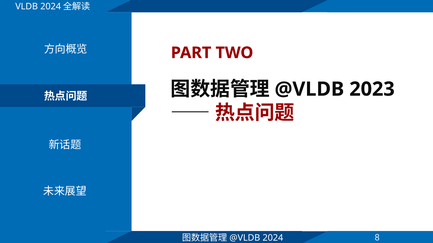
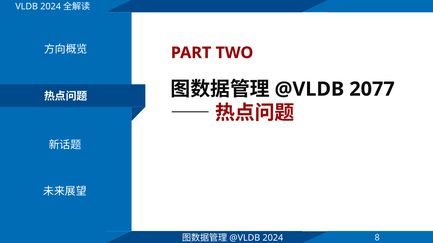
2023: 2023 -> 2077
